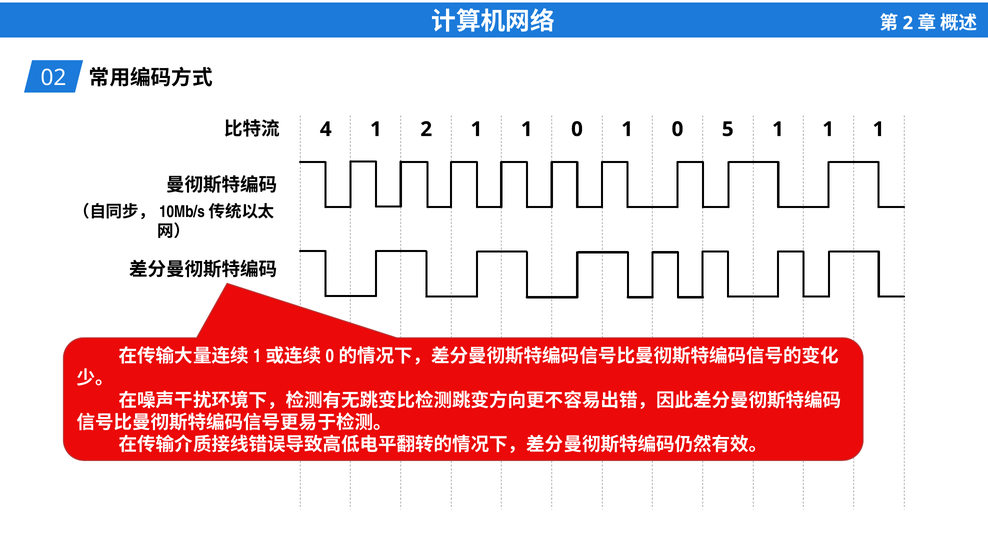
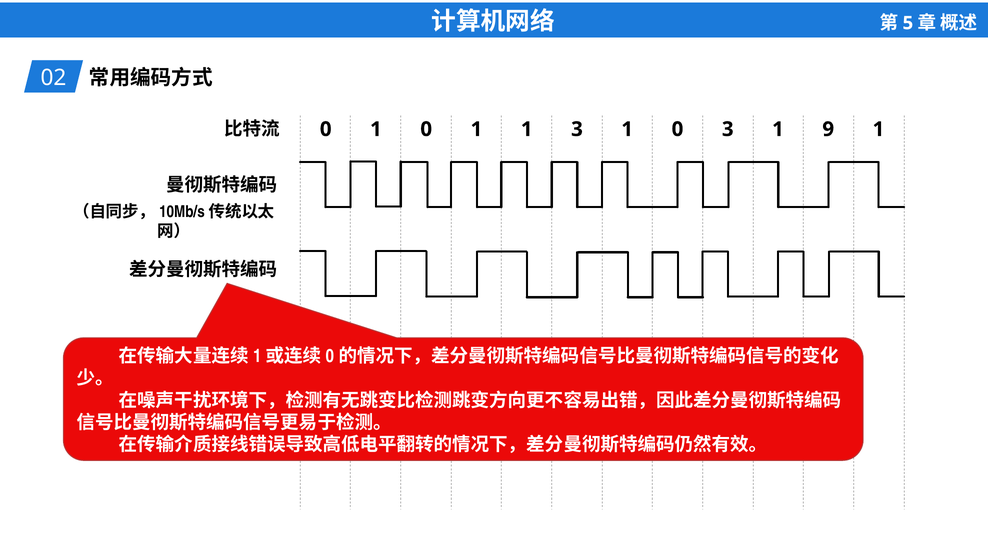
2 at (908, 23): 2 -> 5
4 at (326, 129): 4 -> 0
2 at (426, 129): 2 -> 0
1 1 0: 0 -> 3
0 5: 5 -> 3
1 at (828, 129): 1 -> 9
